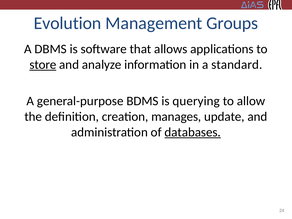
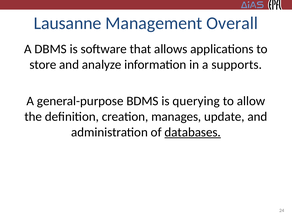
Evolution: Evolution -> Lausanne
Groups: Groups -> Overall
store underline: present -> none
standard: standard -> supports
